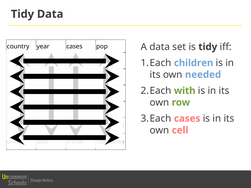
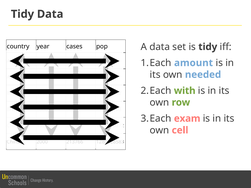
children: children -> amount
cases at (187, 119): cases -> exam
